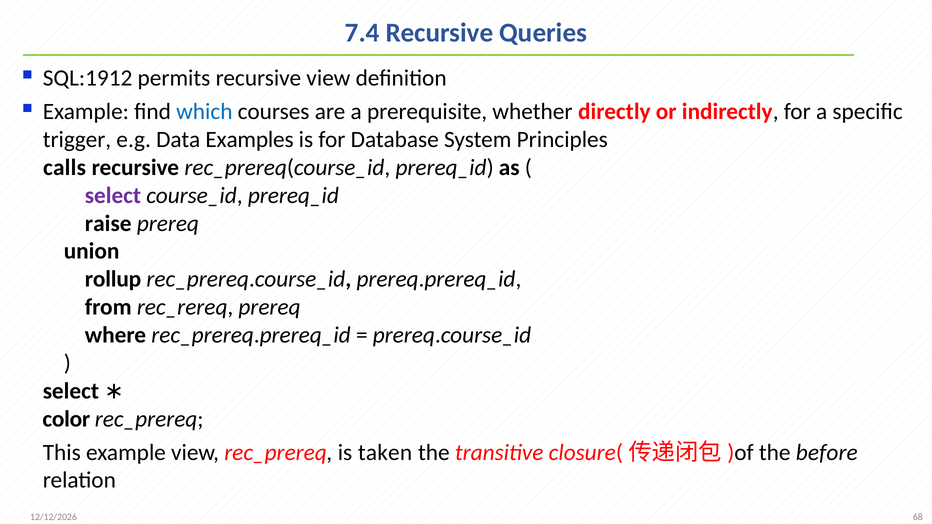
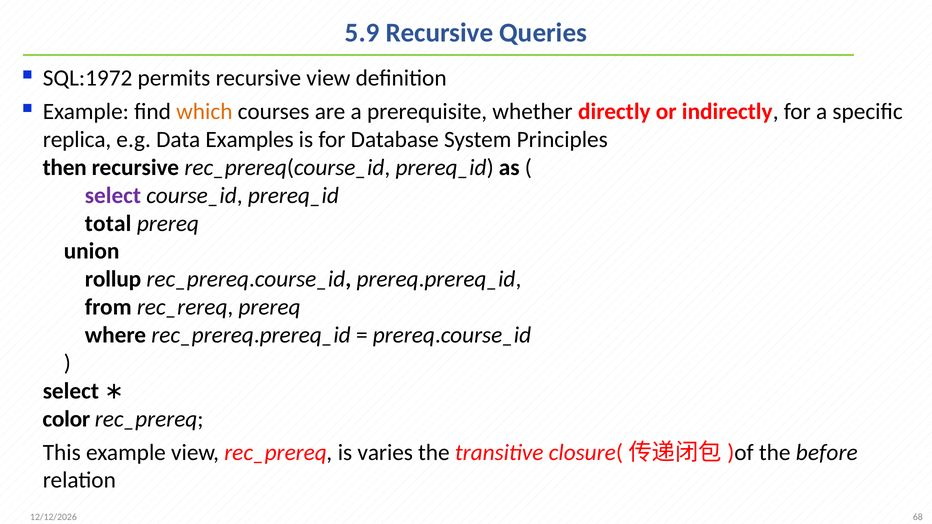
7.4: 7.4 -> 5.9
SQL:1912: SQL:1912 -> SQL:1972
which colour: blue -> orange
trigger: trigger -> replica
calls: calls -> then
raise: raise -> total
taken: taken -> varies
